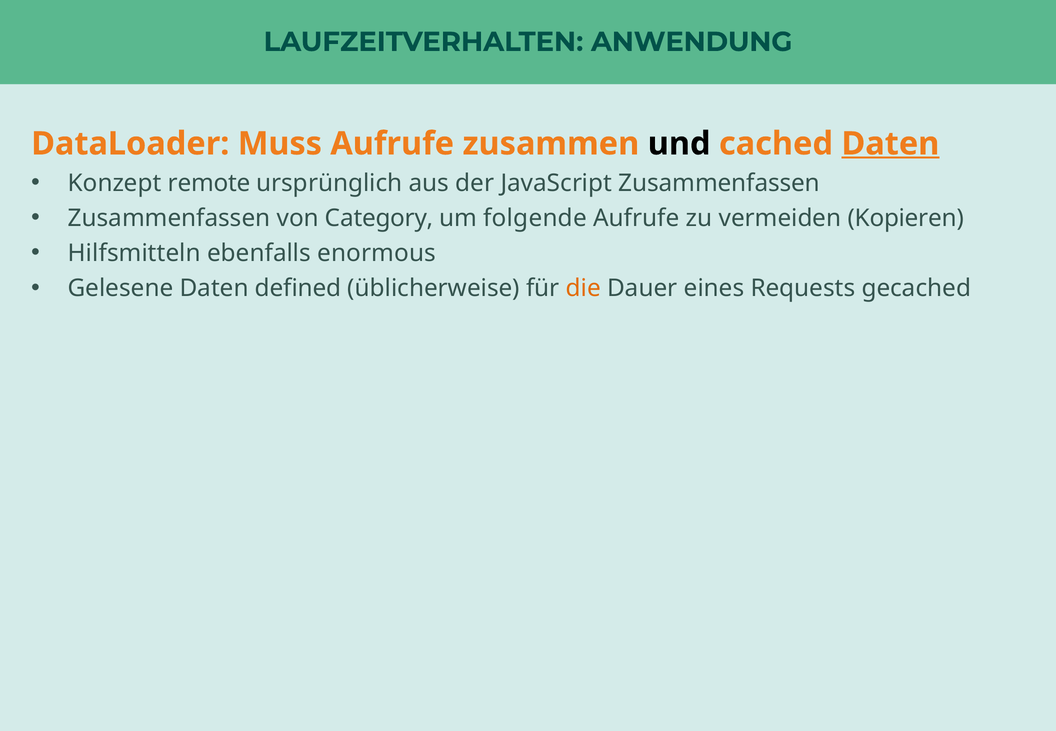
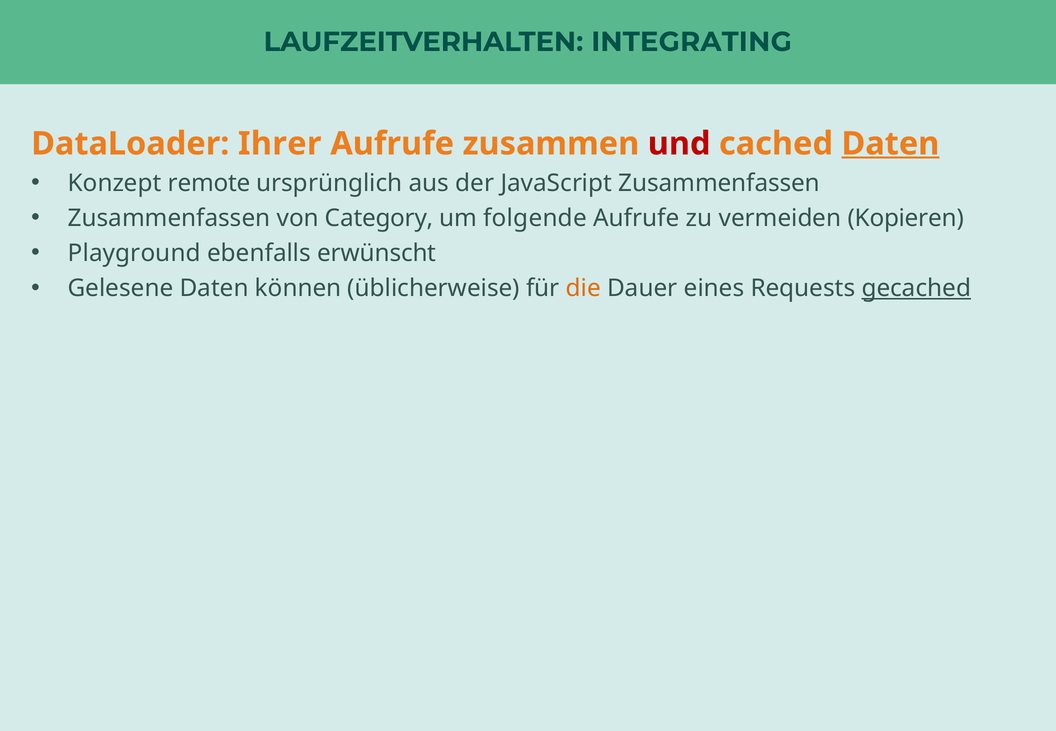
ANWENDUNG: ANWENDUNG -> INTEGRATING
Muss: Muss -> Ihrer
und colour: black -> red
Hilfsmitteln: Hilfsmitteln -> Playground
enormous: enormous -> erwünscht
defined: defined -> können
gecached underline: none -> present
